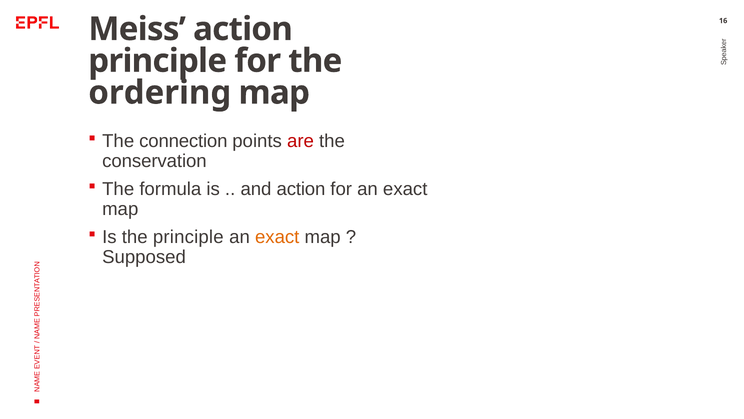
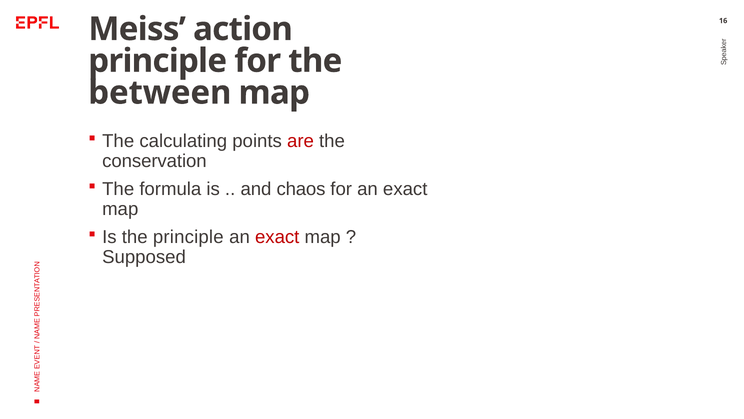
ordering: ordering -> between
connection: connection -> calculating
and action: action -> chaos
exact at (277, 237) colour: orange -> red
